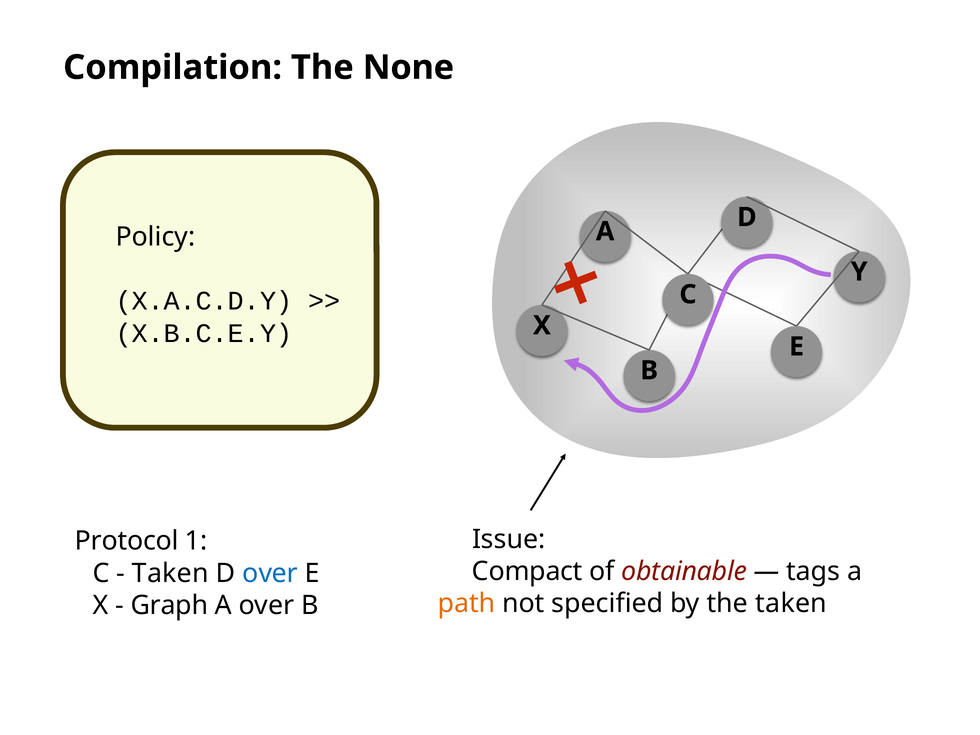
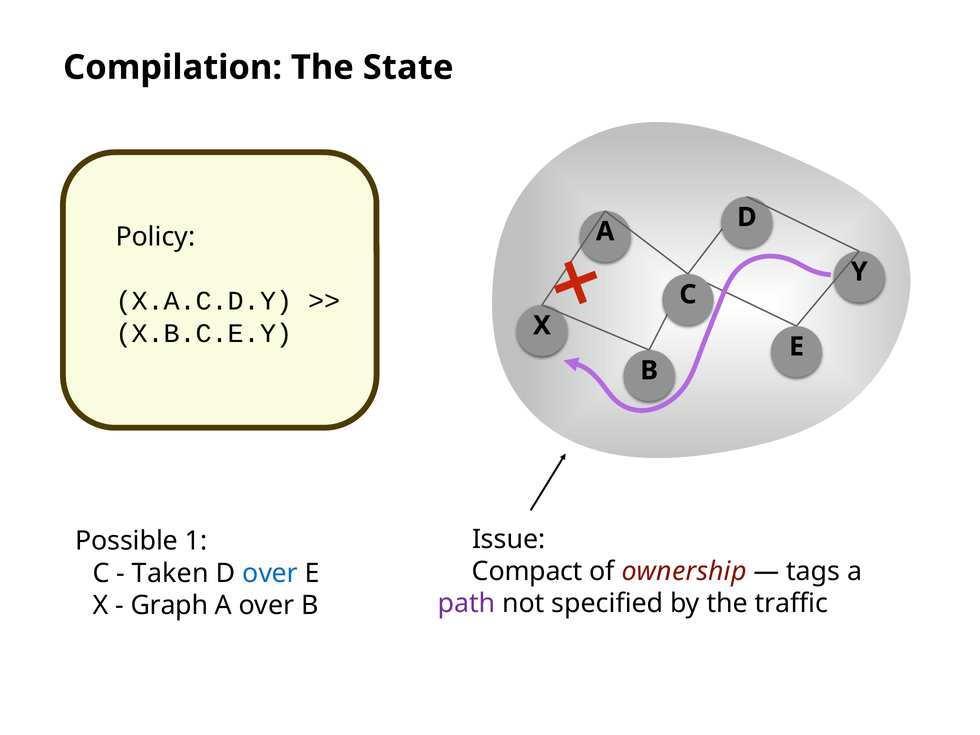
None: None -> State
Protocol: Protocol -> Possible
obtainable: obtainable -> ownership
path colour: orange -> purple
the taken: taken -> traffic
